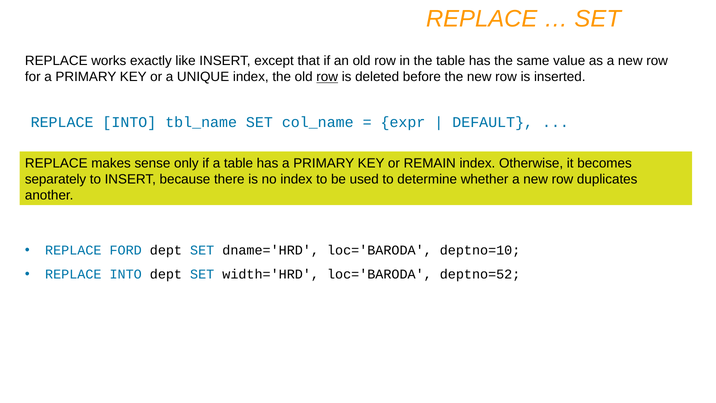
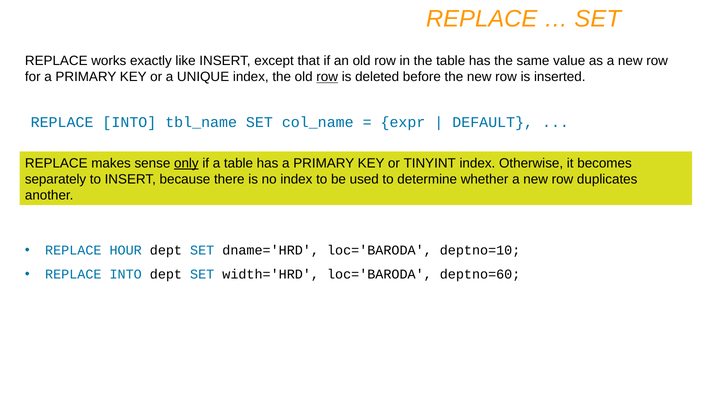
only underline: none -> present
REMAIN: REMAIN -> TINYINT
FORD: FORD -> HOUR
deptno=52: deptno=52 -> deptno=60
